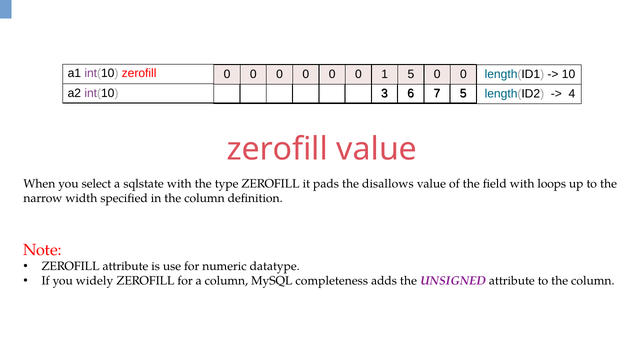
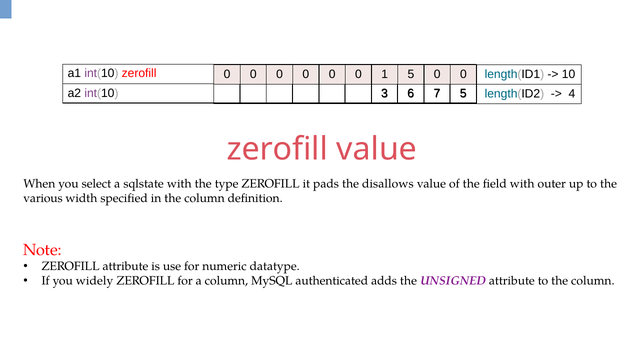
loops: loops -> outer
narrow: narrow -> various
completeness: completeness -> authenticated
